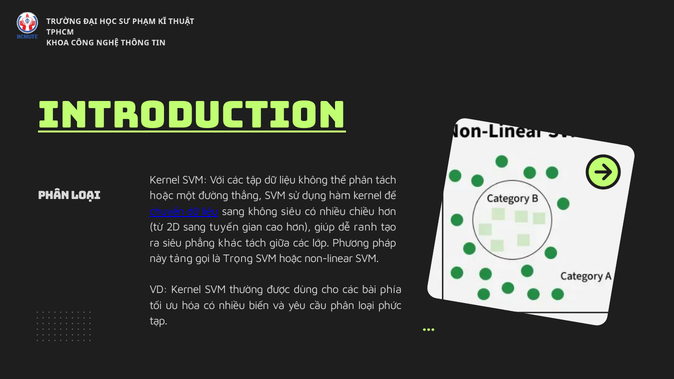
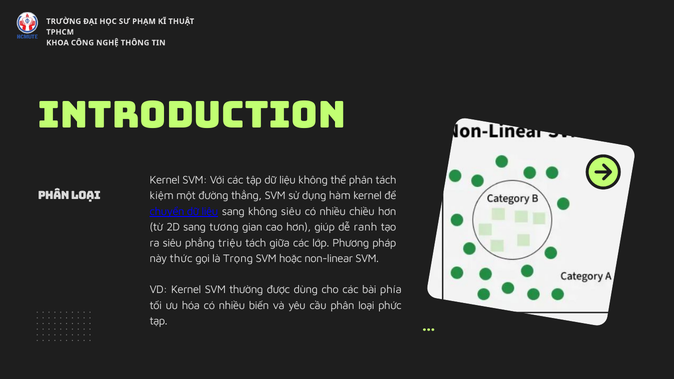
Introduction underline: present -> none
hoặc at (162, 196): hoặc -> kiệm
tuyến: tuyến -> tương
khác: khác -> triệu
tảng: tảng -> thức
